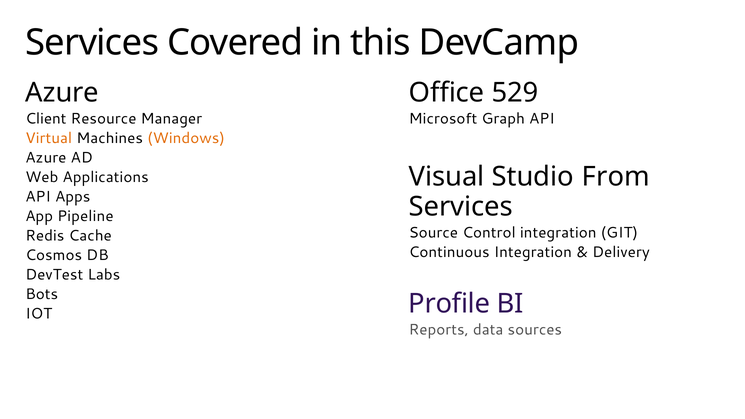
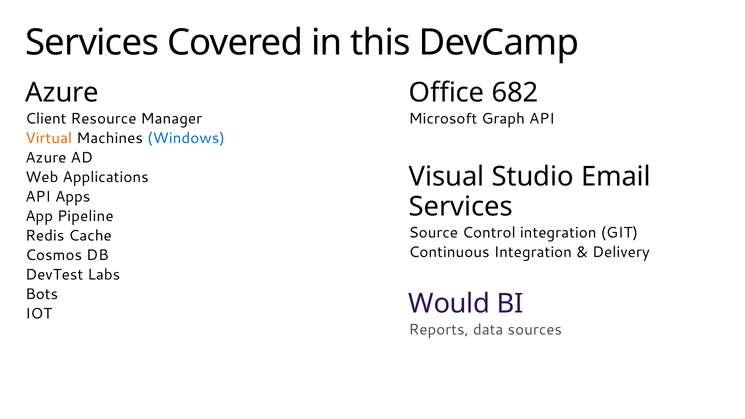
529: 529 -> 682
Windows colour: orange -> blue
From: From -> Email
Profile: Profile -> Would
